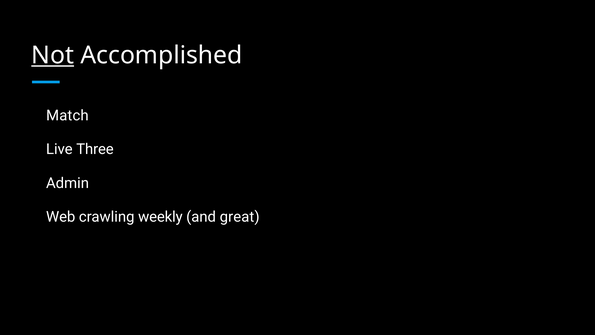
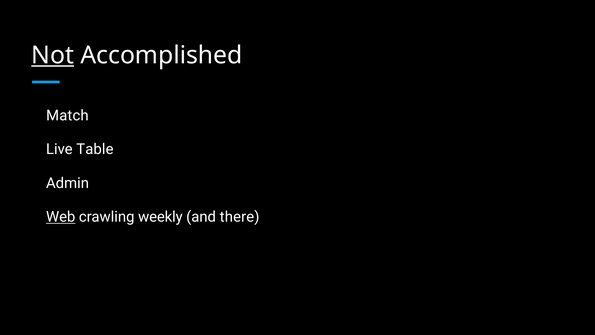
Three: Three -> Table
Web underline: none -> present
great: great -> there
